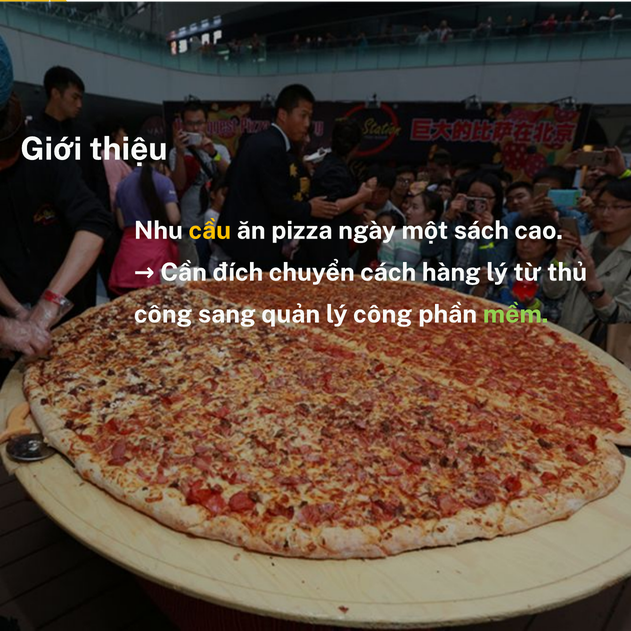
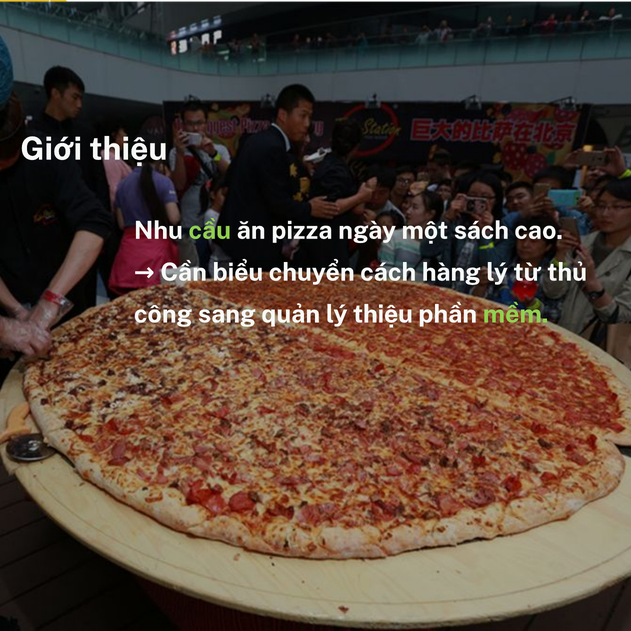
cầu colour: yellow -> light green
đích: đích -> biểu
lý công: công -> thiệu
